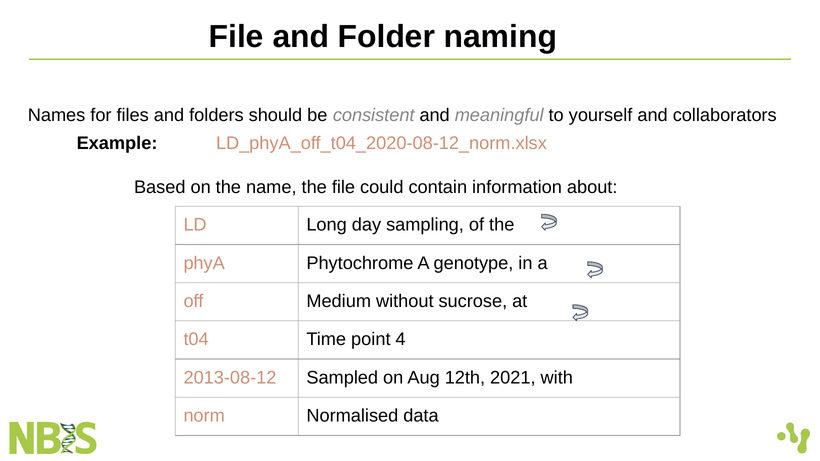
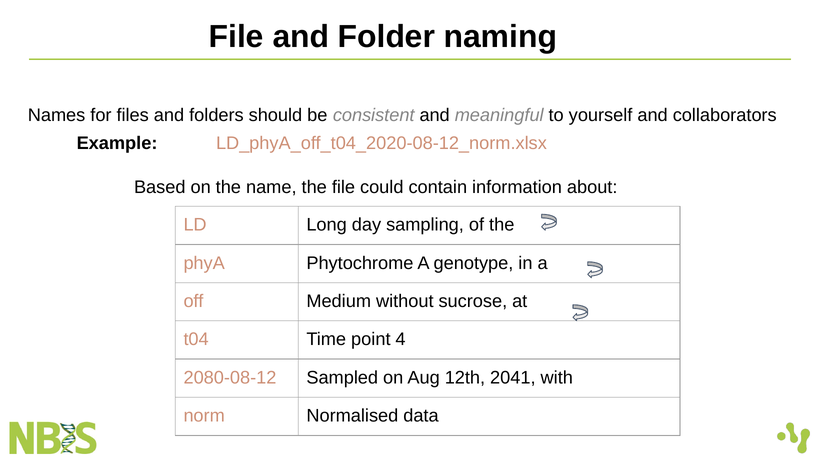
2013-08-12: 2013-08-12 -> 2080-08-12
2021: 2021 -> 2041
